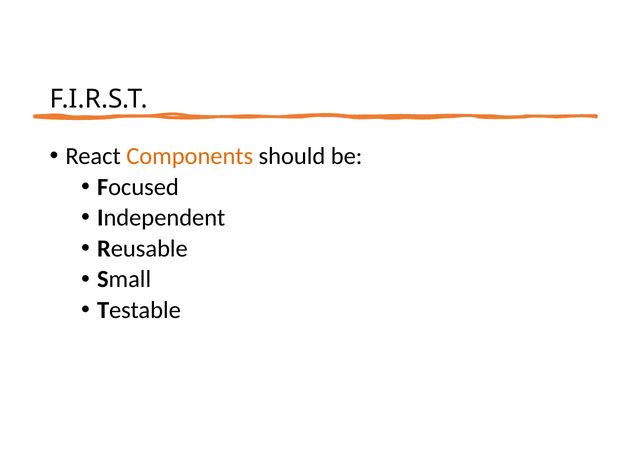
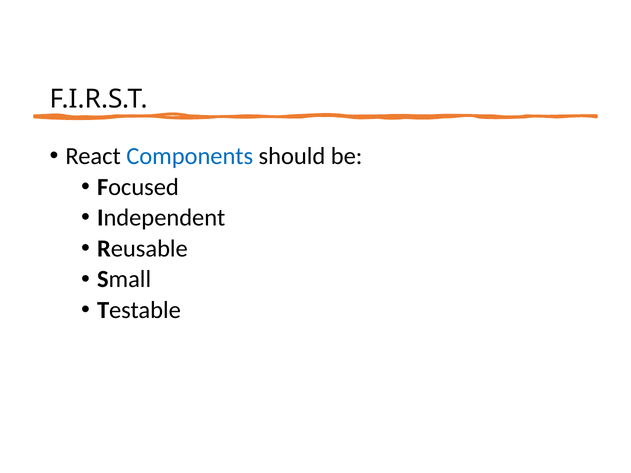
Components colour: orange -> blue
